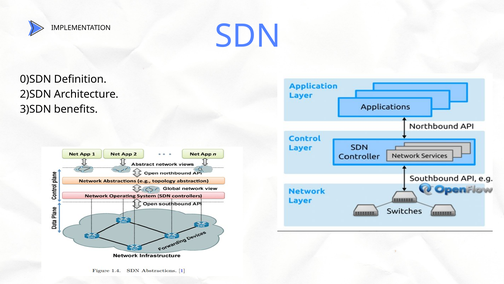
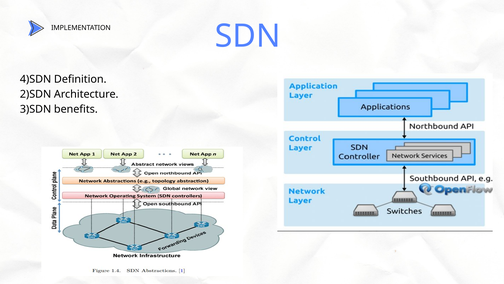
0)SDN: 0)SDN -> 4)SDN
